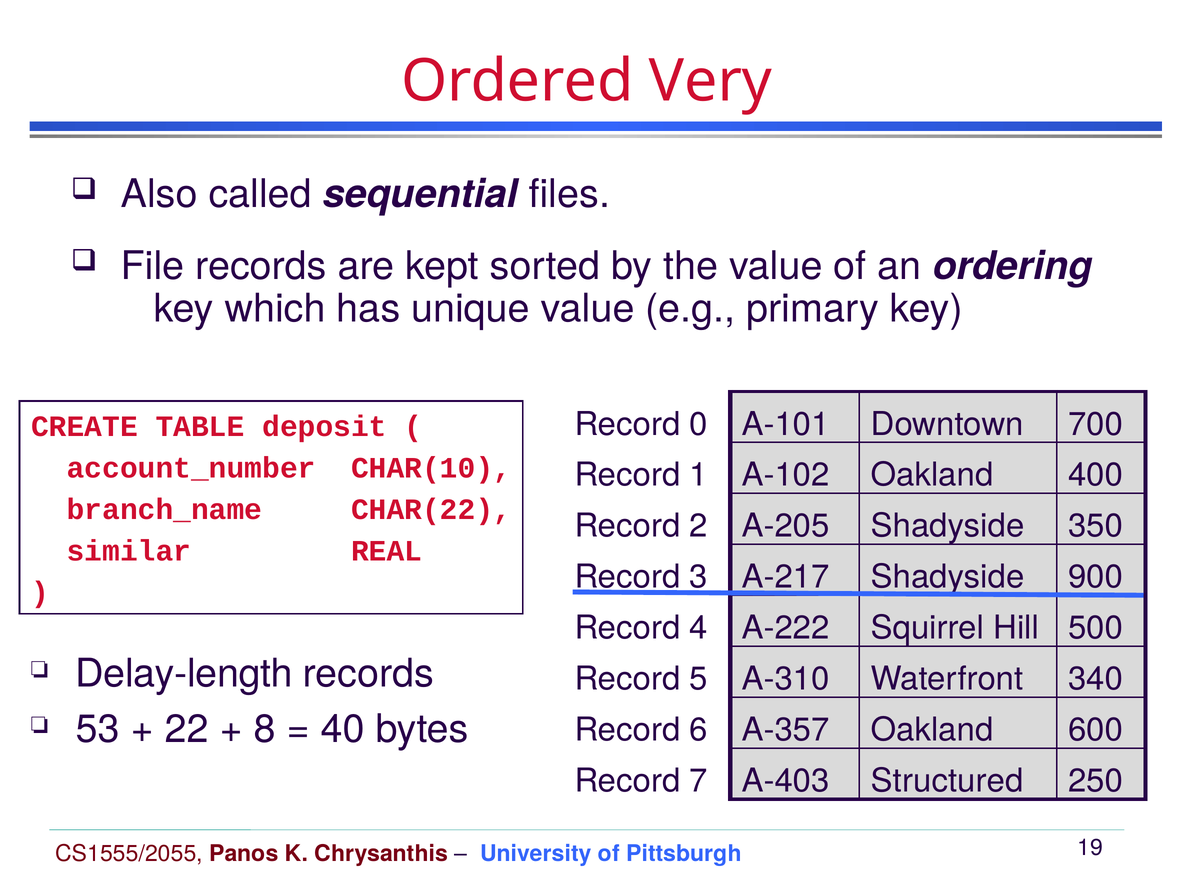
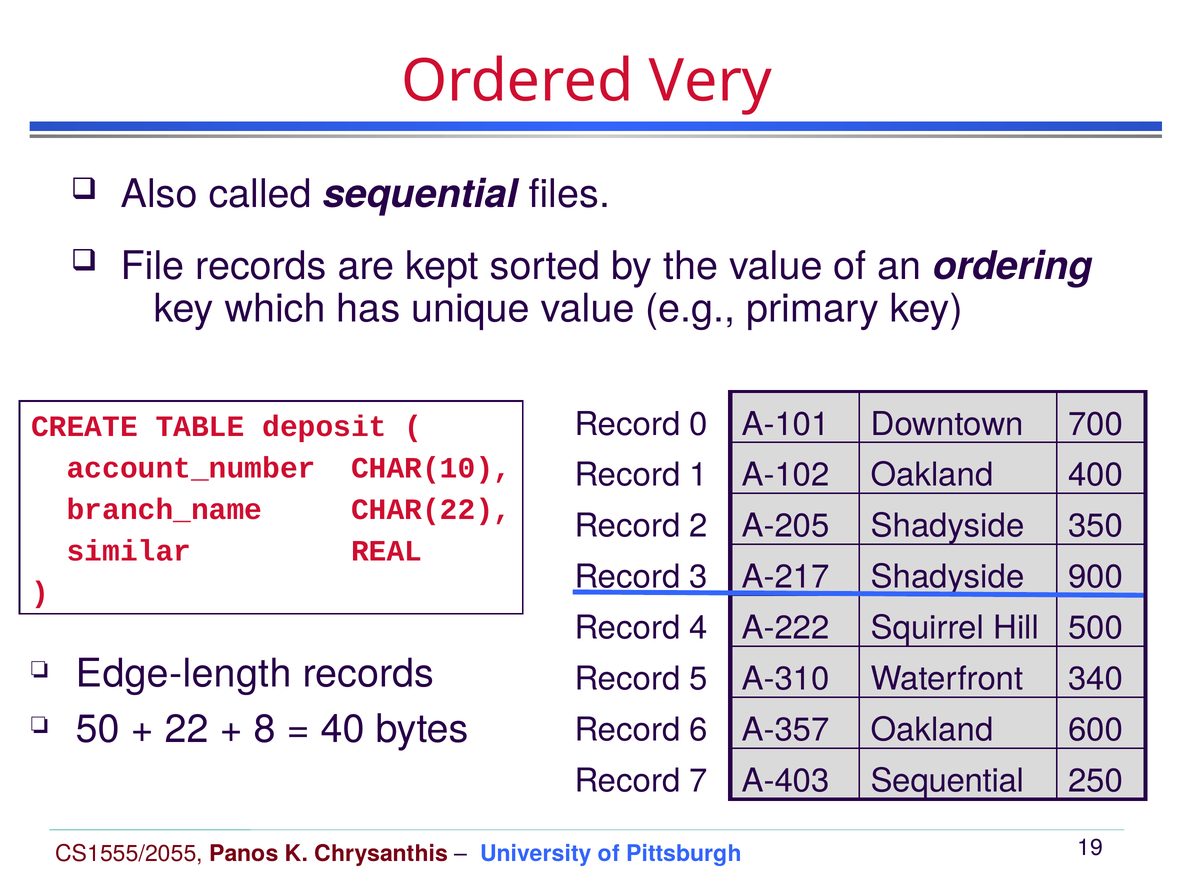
Delay-length: Delay-length -> Edge-length
53: 53 -> 50
A-403 Structured: Structured -> Sequential
